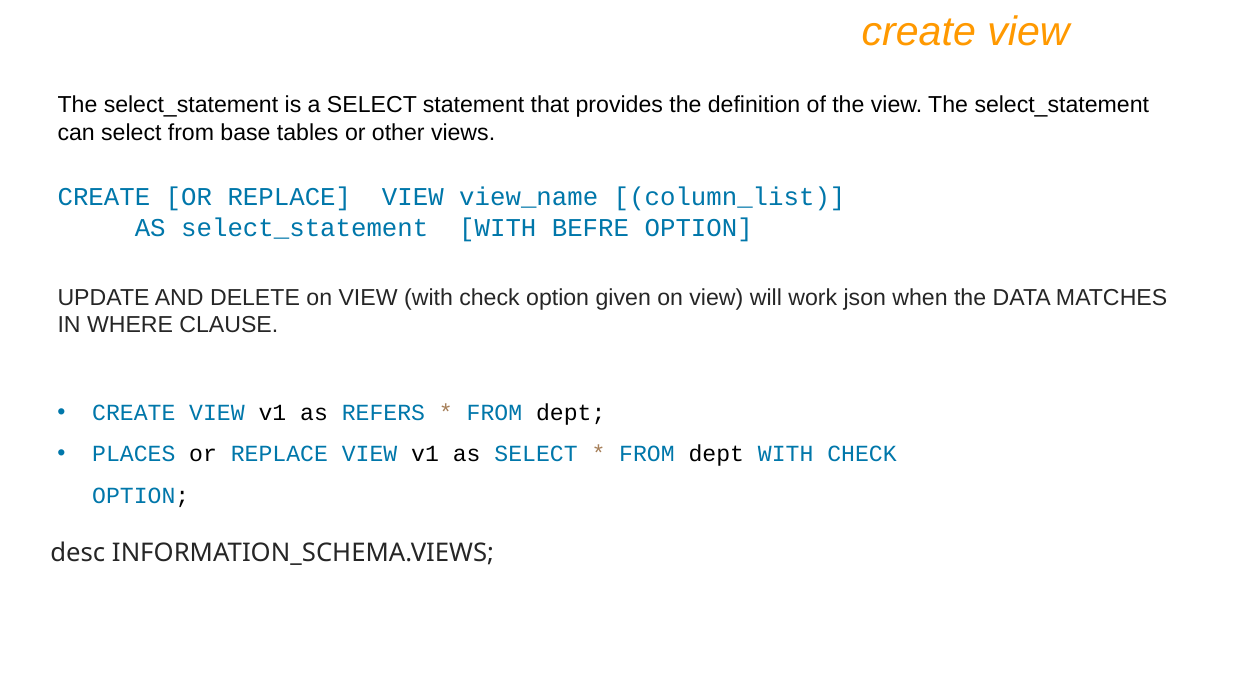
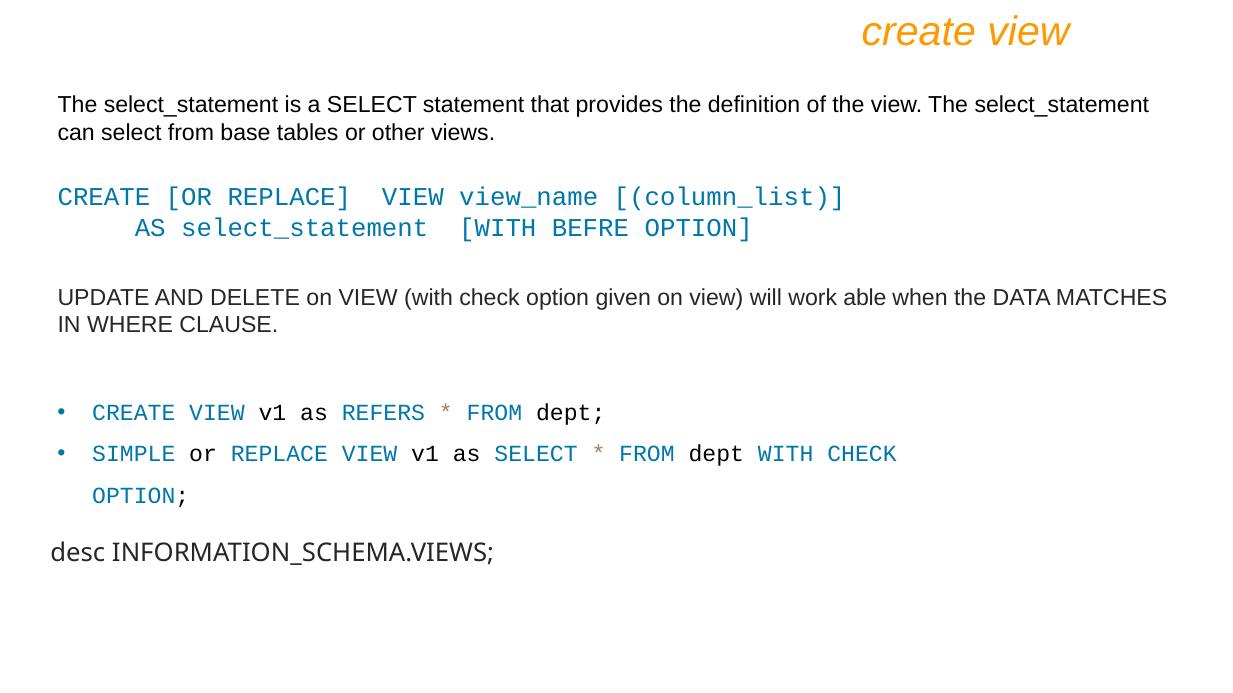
json: json -> able
PLACES: PLACES -> SIMPLE
